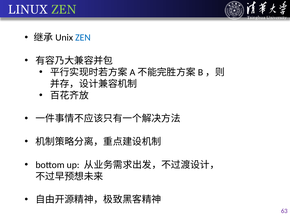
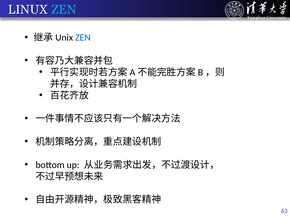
ZEN at (64, 10) colour: light green -> light blue
